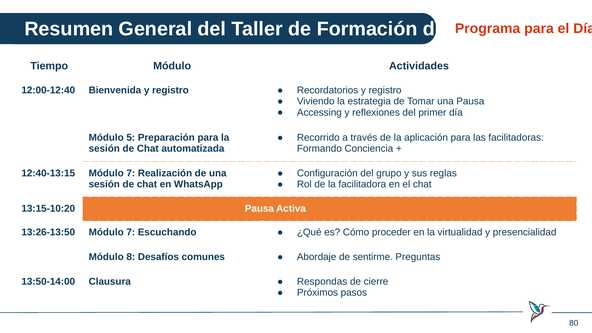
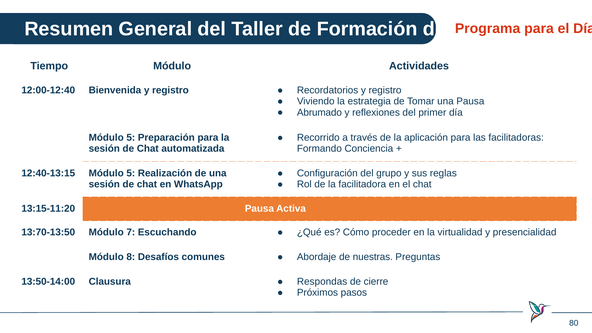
Accessing: Accessing -> Abrumado
12:40-13:15 Módulo 7: 7 -> 5
13:15-10:20: 13:15-10:20 -> 13:15-11:20
13:26-13:50: 13:26-13:50 -> 13:70-13:50
sentirme: sentirme -> nuestras
